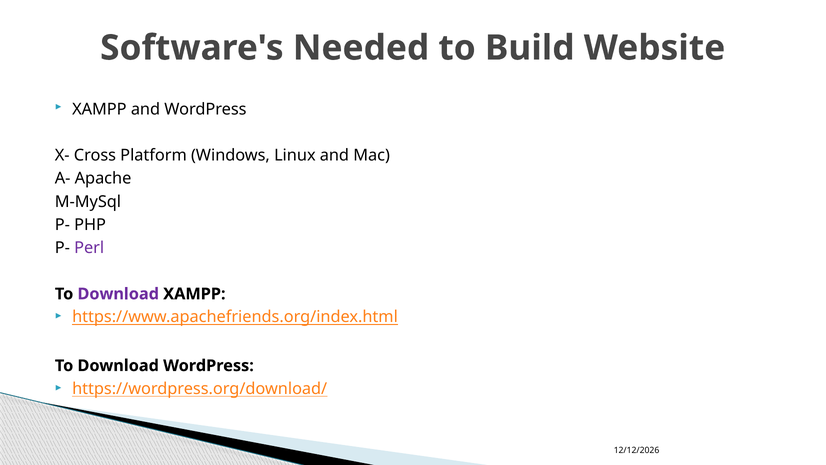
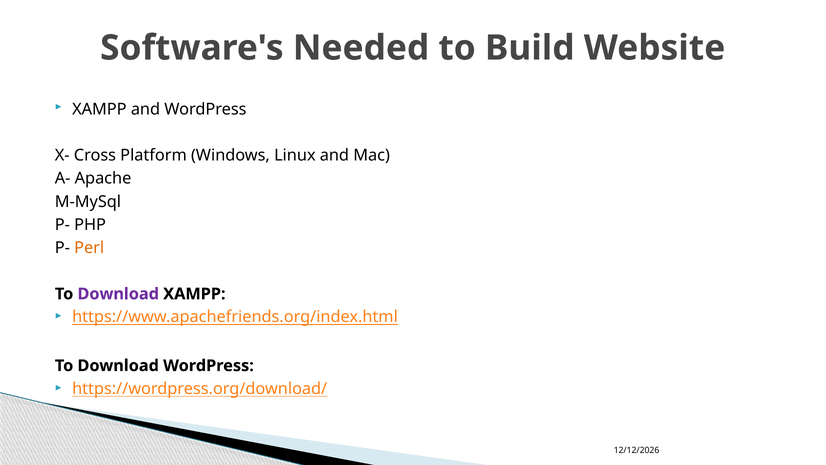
Perl colour: purple -> orange
